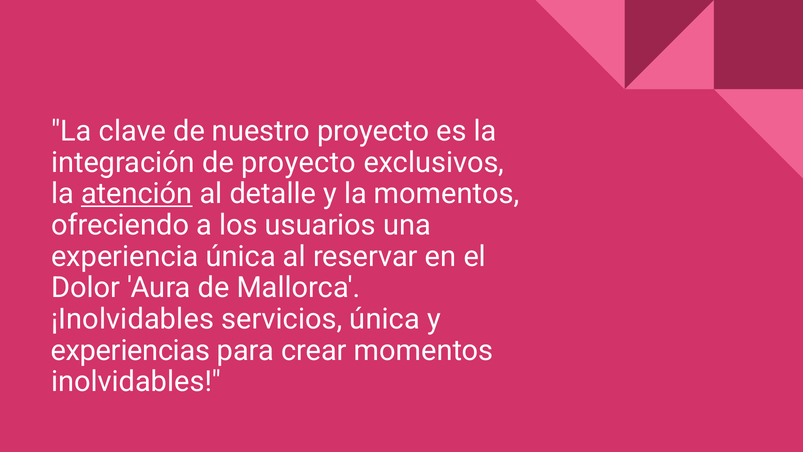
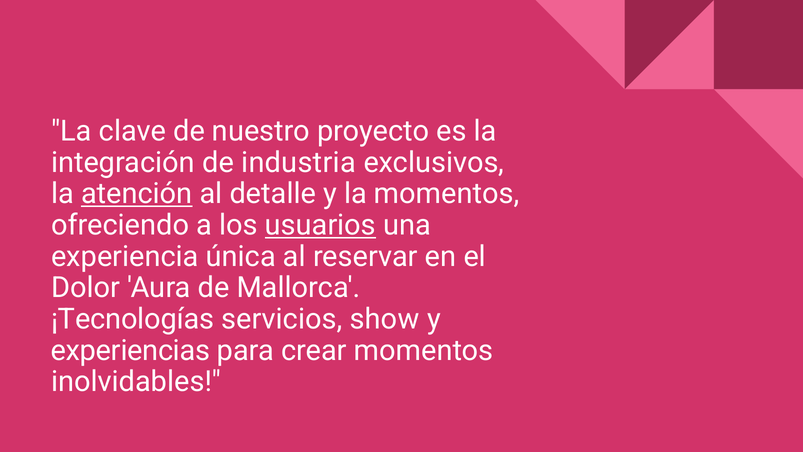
de proyecto: proyecto -> industria
usuarios underline: none -> present
¡Inolvidables: ¡Inolvidables -> ¡Tecnologías
servicios única: única -> show
